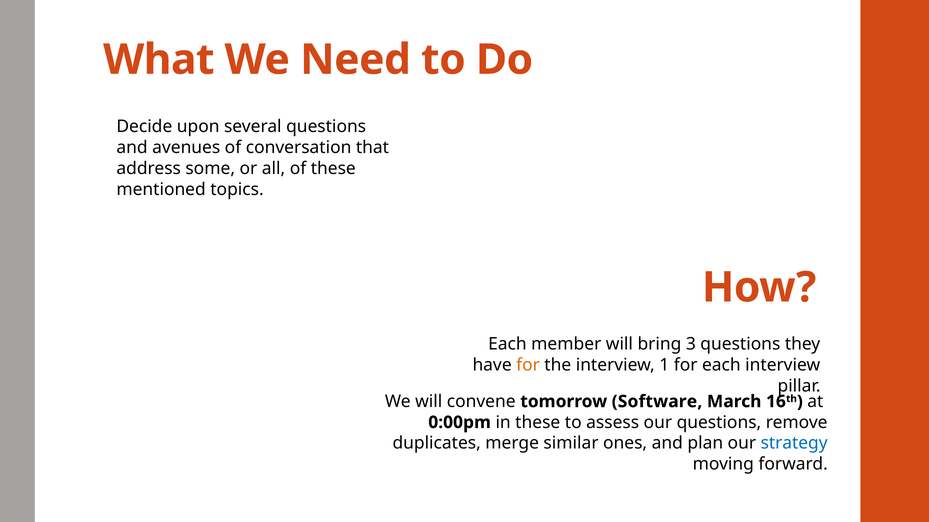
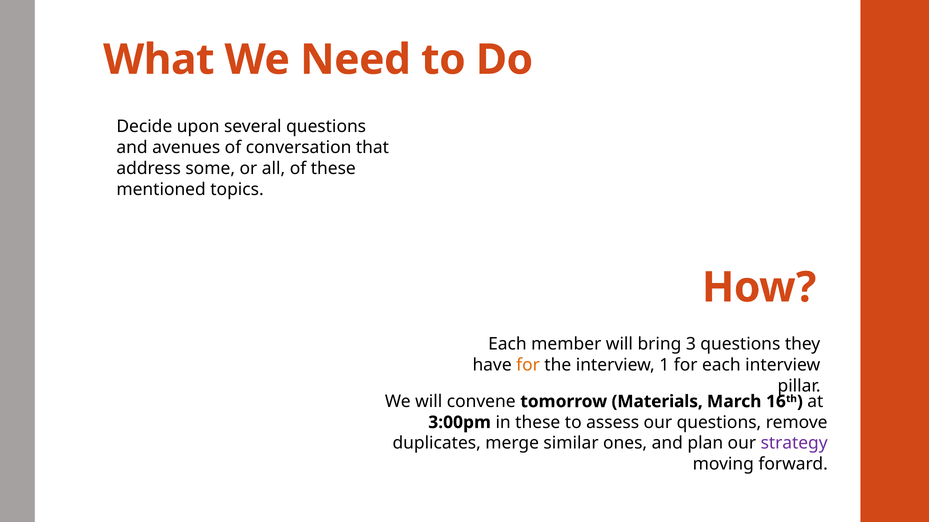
Software: Software -> Materials
0:00pm: 0:00pm -> 3:00pm
strategy colour: blue -> purple
